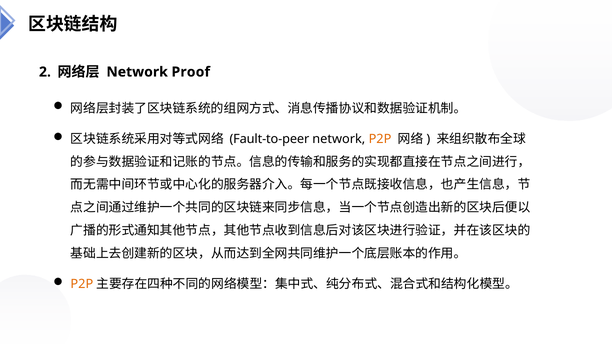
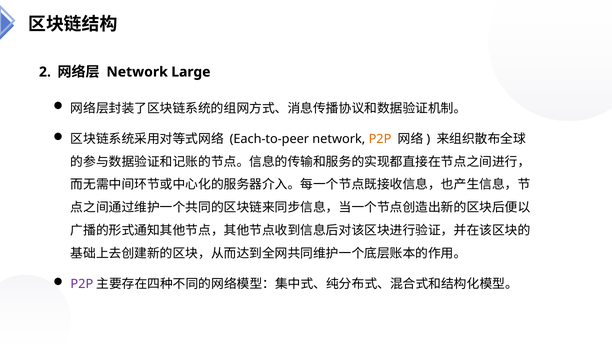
Proof: Proof -> Large
Fault-to-peer: Fault-to-peer -> Each-to-peer
P2P at (82, 284) colour: orange -> purple
